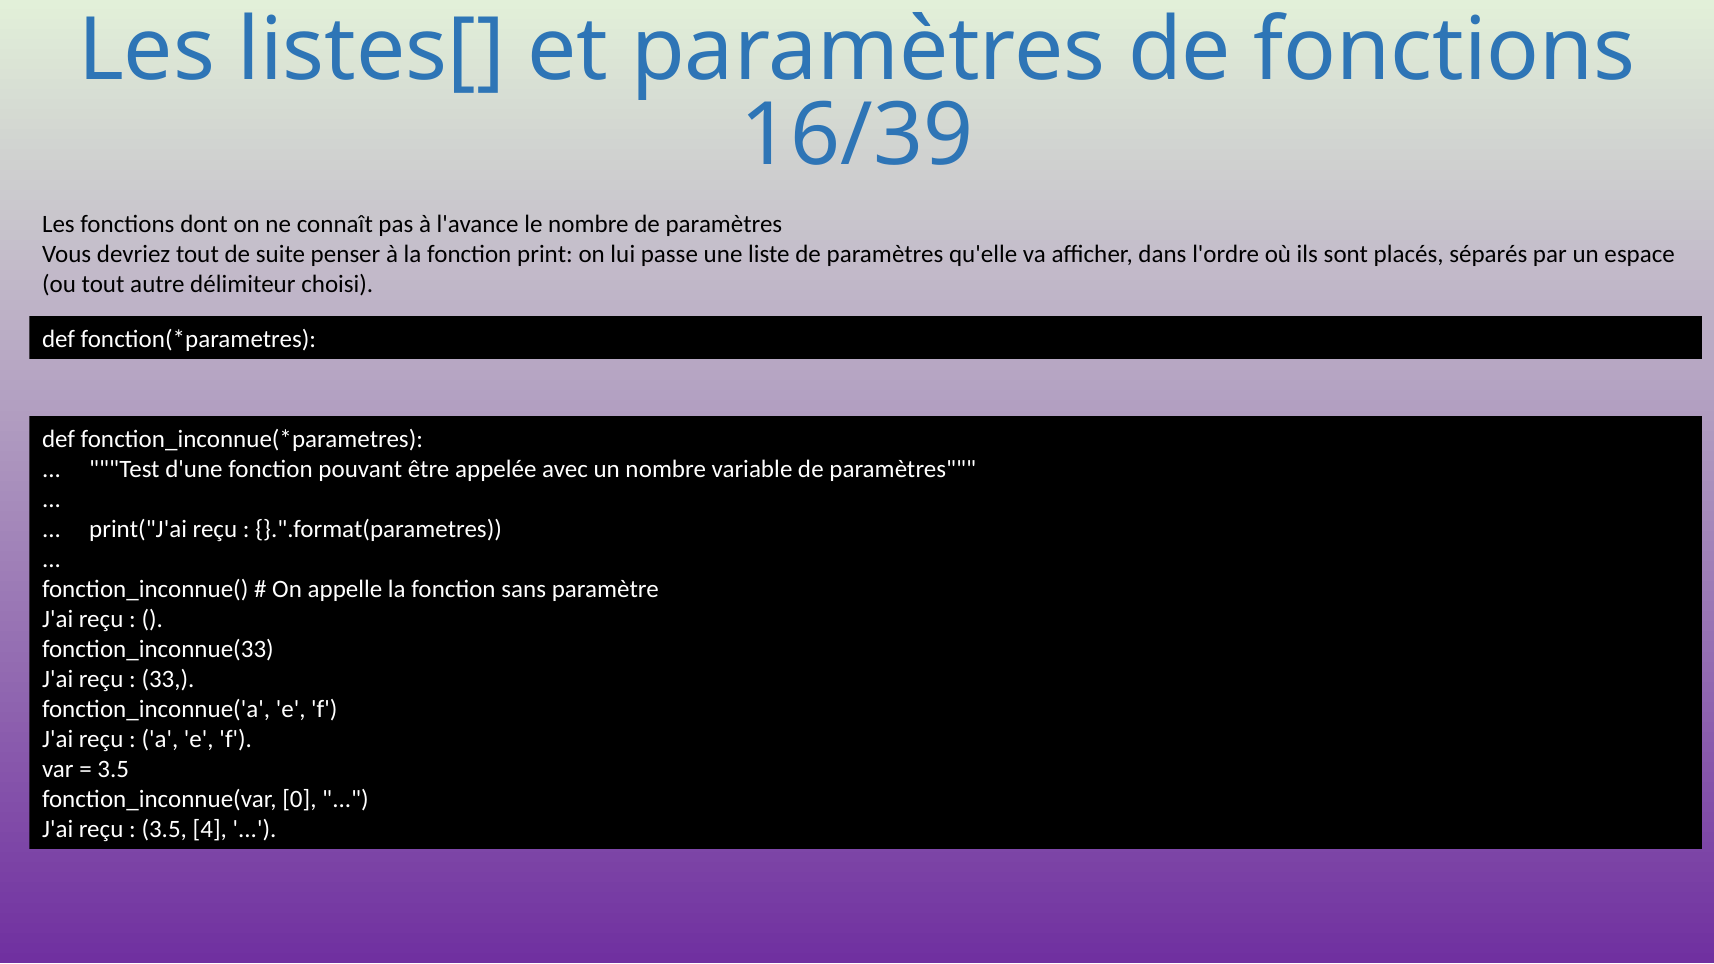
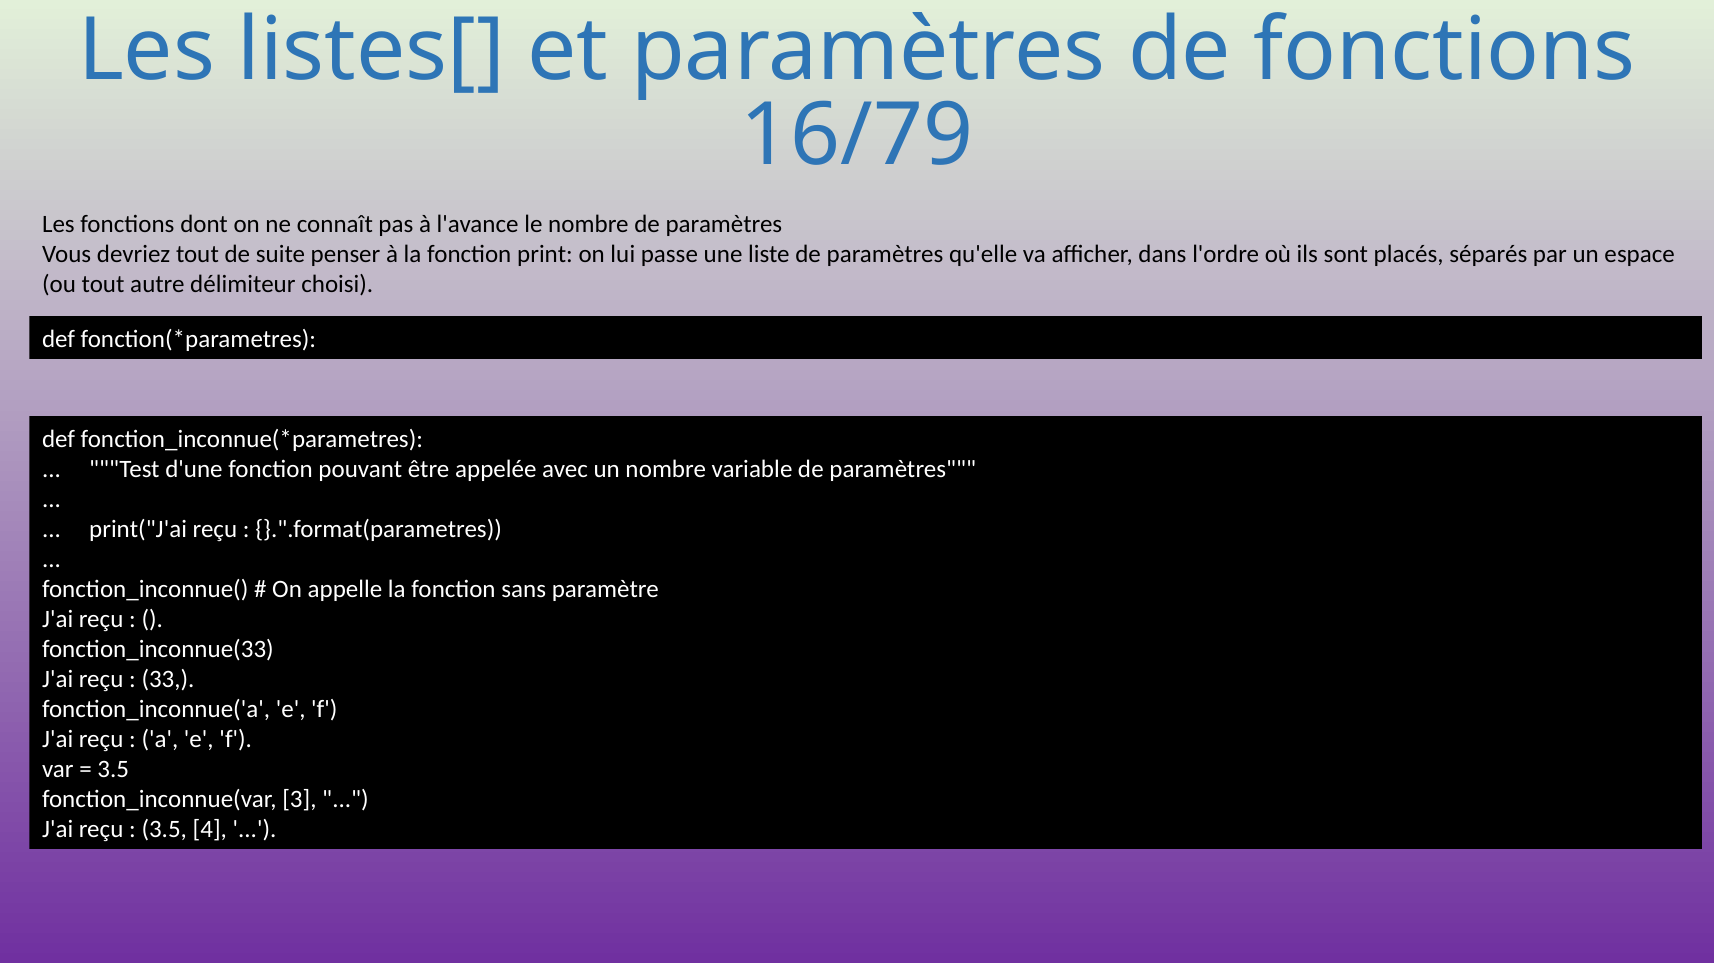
16/39: 16/39 -> 16/79
0: 0 -> 3
